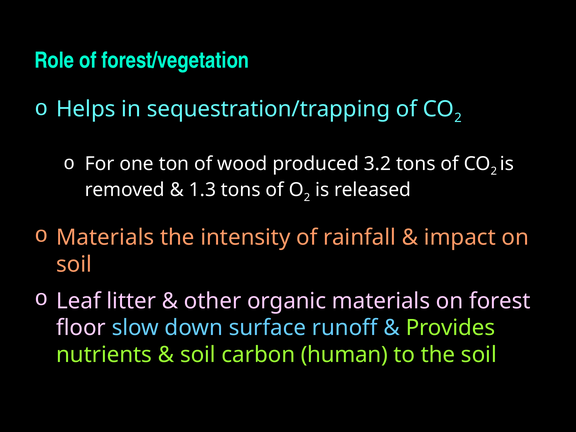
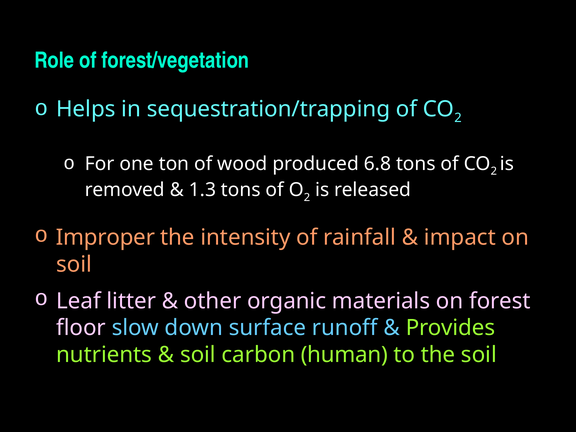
3.2: 3.2 -> 6.8
Materials at (105, 238): Materials -> Improper
